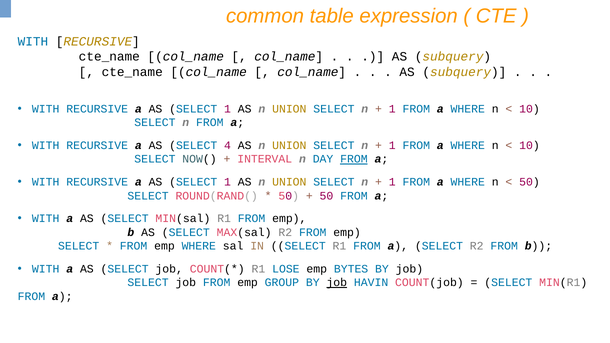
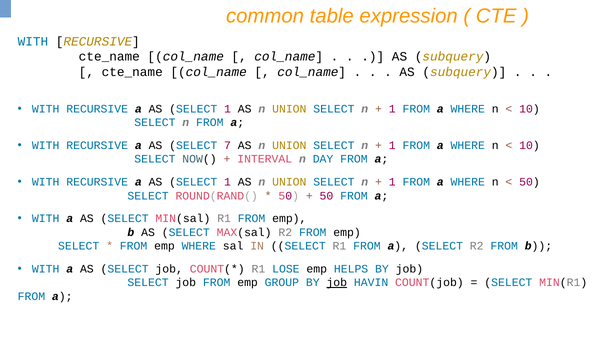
4: 4 -> 7
FROM at (354, 159) underline: present -> none
BYTES: BYTES -> HELPS
